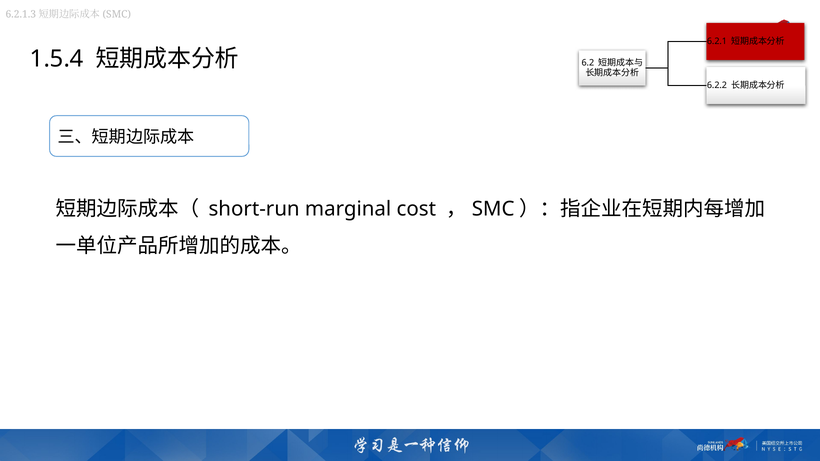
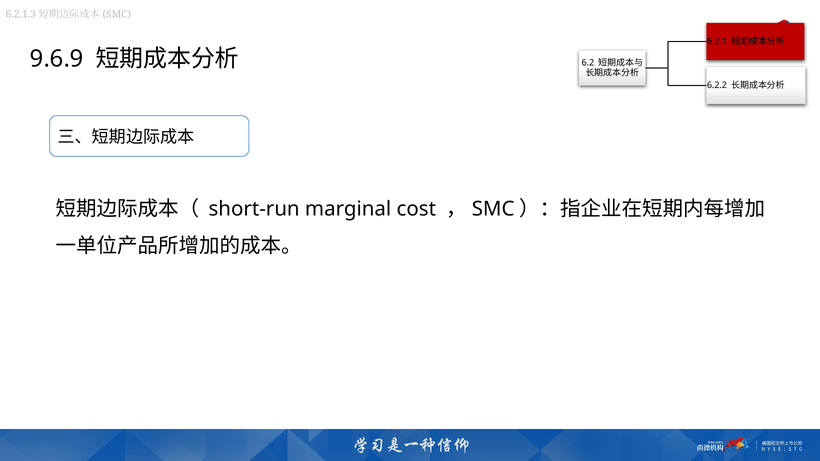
1.5.4: 1.5.4 -> 9.6.9
